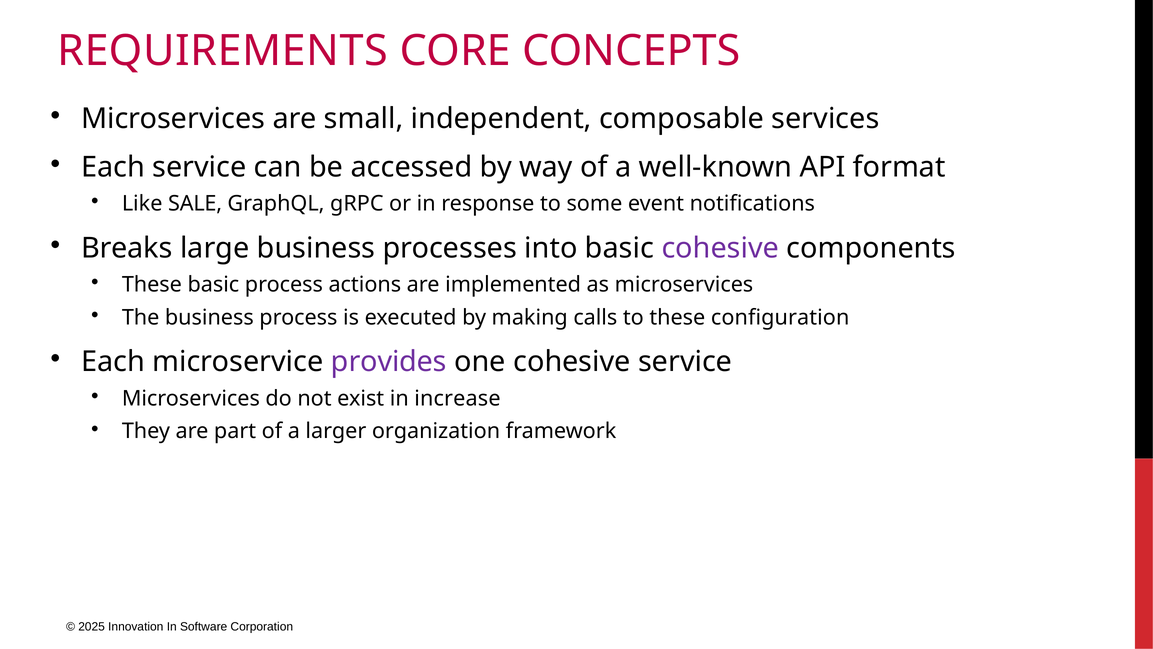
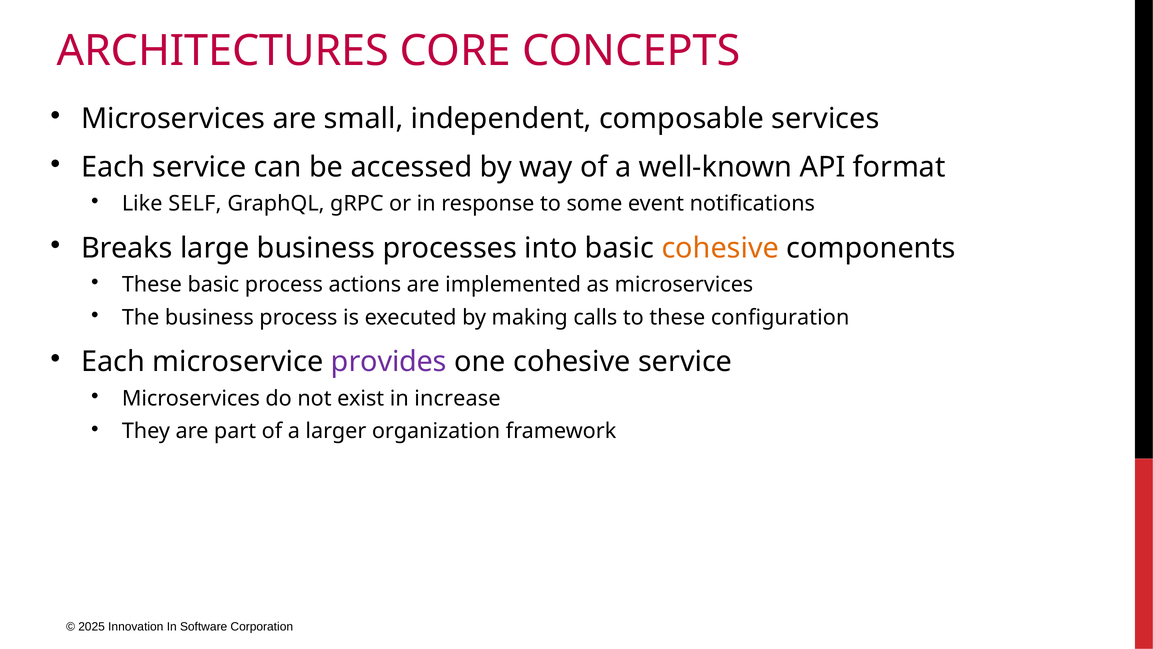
REQUIREMENTS: REQUIREMENTS -> ARCHITECTURES
SALE: SALE -> SELF
cohesive at (720, 248) colour: purple -> orange
